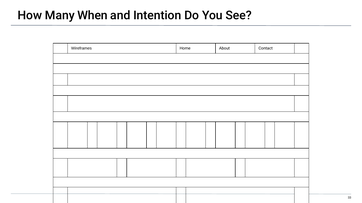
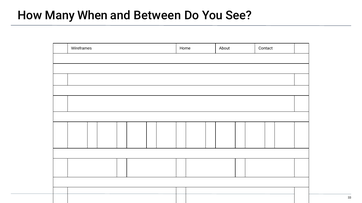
Intention: Intention -> Between
